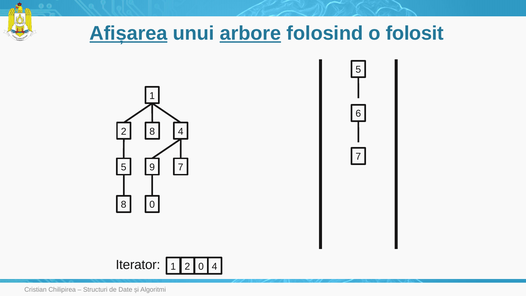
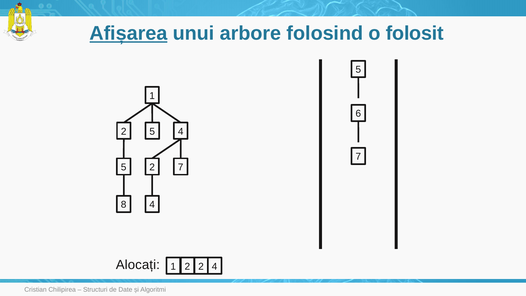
arbore underline: present -> none
2 8: 8 -> 5
5 9: 9 -> 2
8 0: 0 -> 4
Iterator: Iterator -> Alocați
2 0: 0 -> 2
